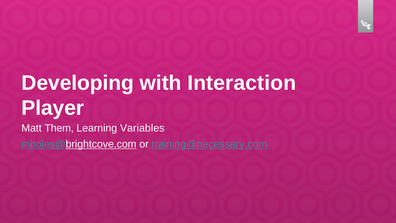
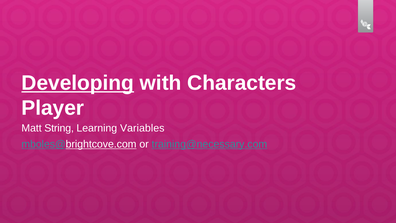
Developing underline: none -> present
Interaction: Interaction -> Characters
Them: Them -> String
